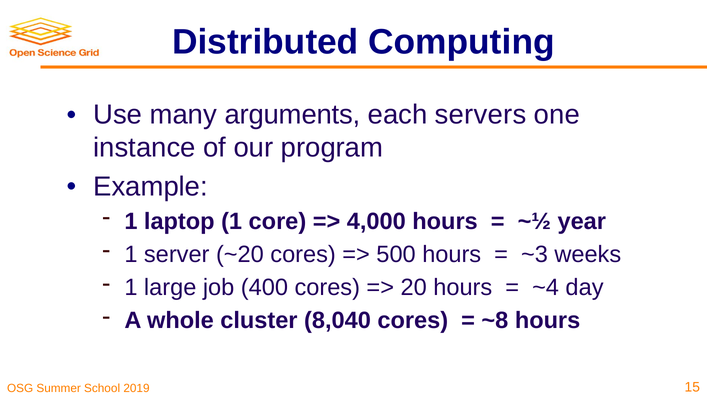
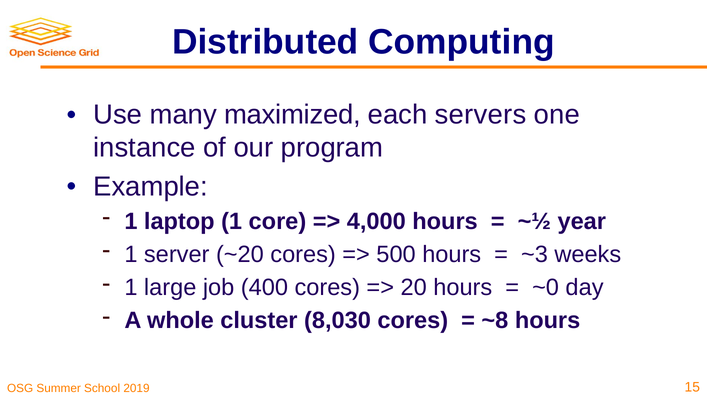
arguments: arguments -> maximized
~4: ~4 -> ~0
8,040: 8,040 -> 8,030
